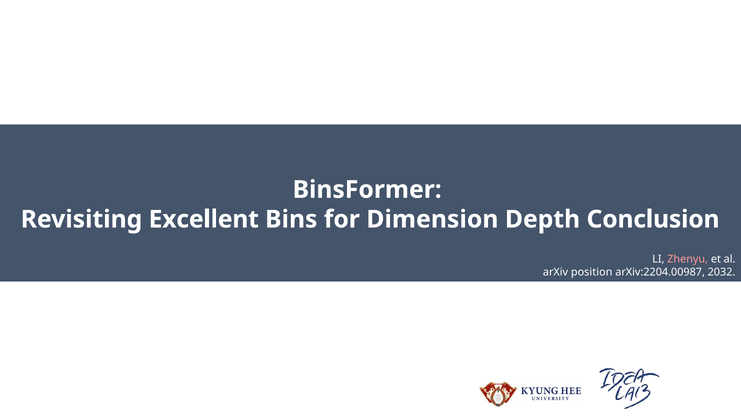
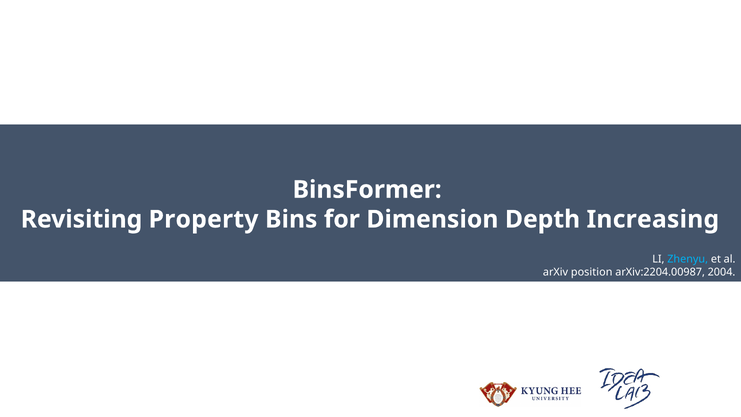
Excellent: Excellent -> Property
Conclusion: Conclusion -> Increasing
Zhenyu colour: pink -> light blue
2032: 2032 -> 2004
